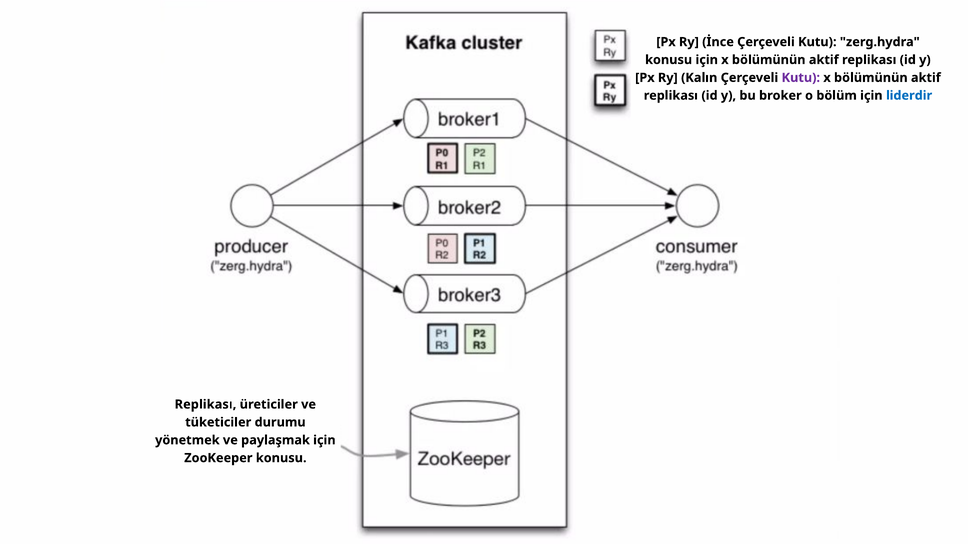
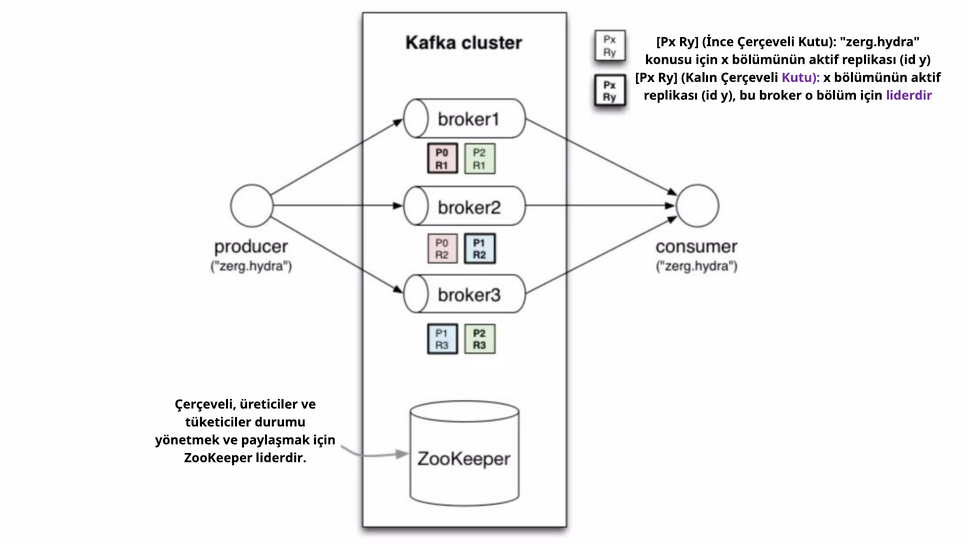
liderdir at (909, 96) colour: blue -> purple
Replikası at (206, 405): Replikası -> Çerçeveli
ZooKeeper konusu: konusu -> liderdir
